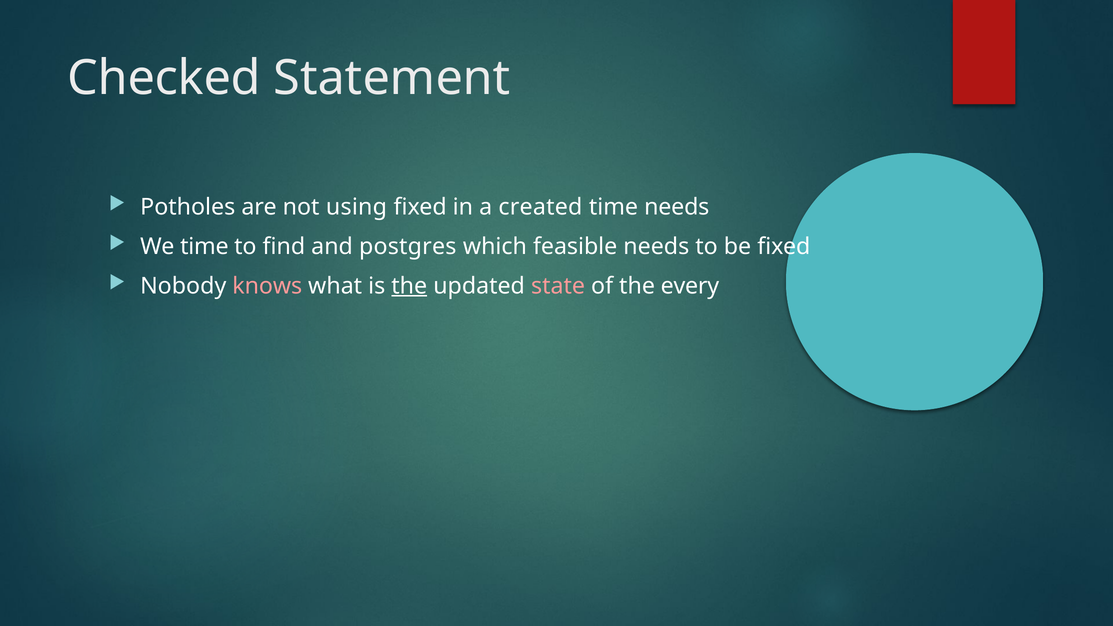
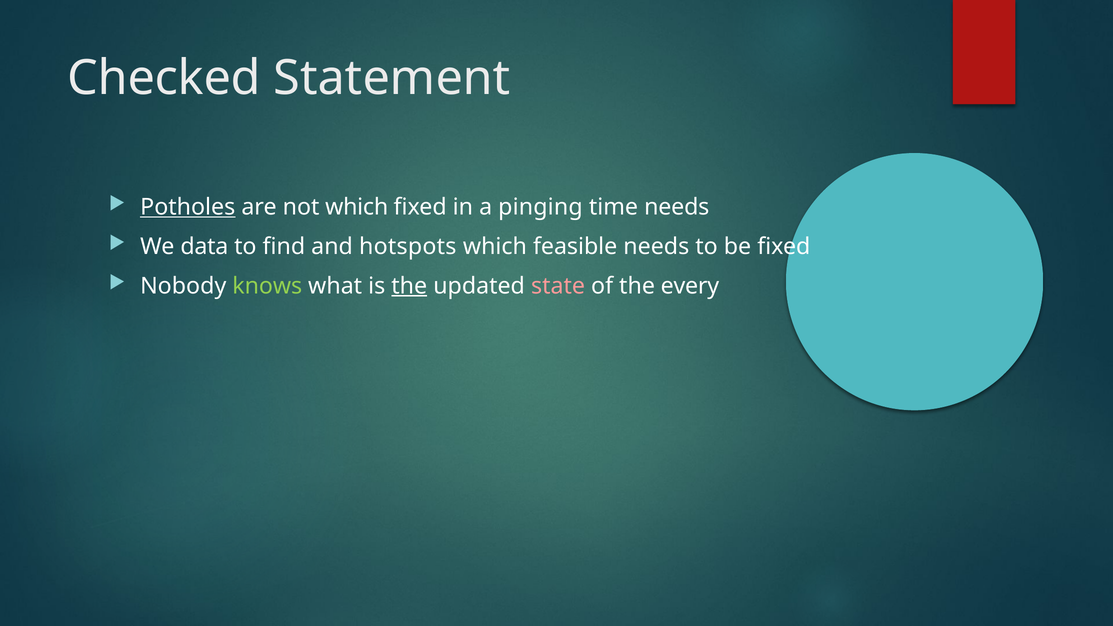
Potholes underline: none -> present
not using: using -> which
created: created -> pinging
We time: time -> data
postgres: postgres -> hotspots
knows colour: pink -> light green
